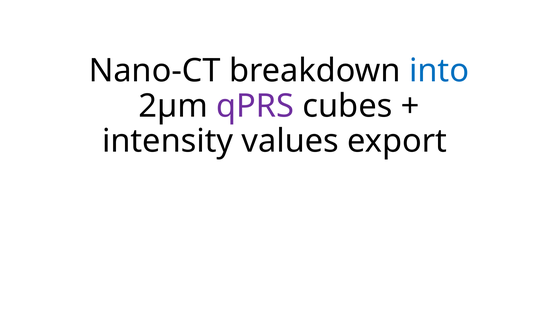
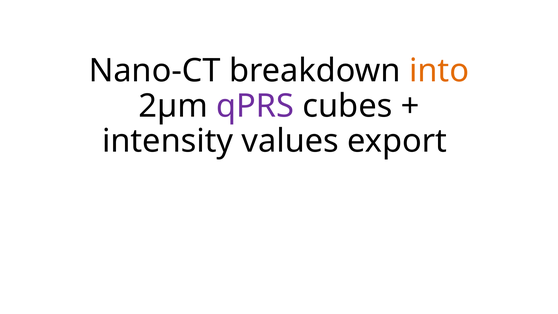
into colour: blue -> orange
